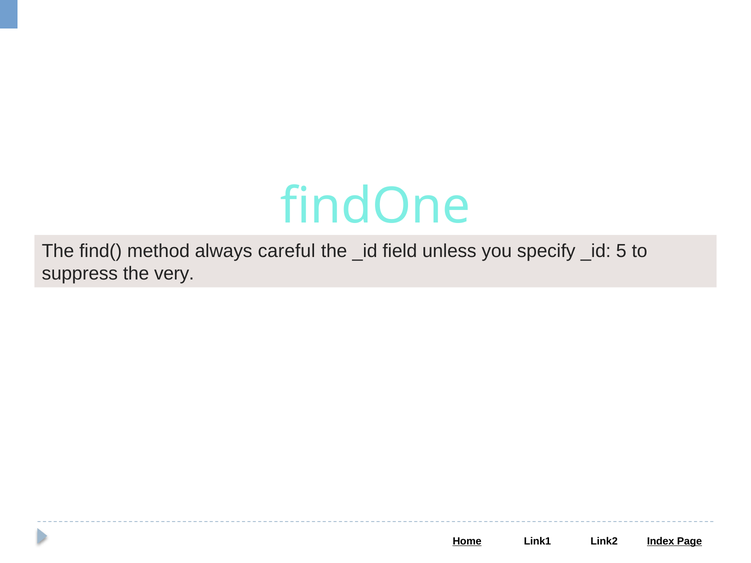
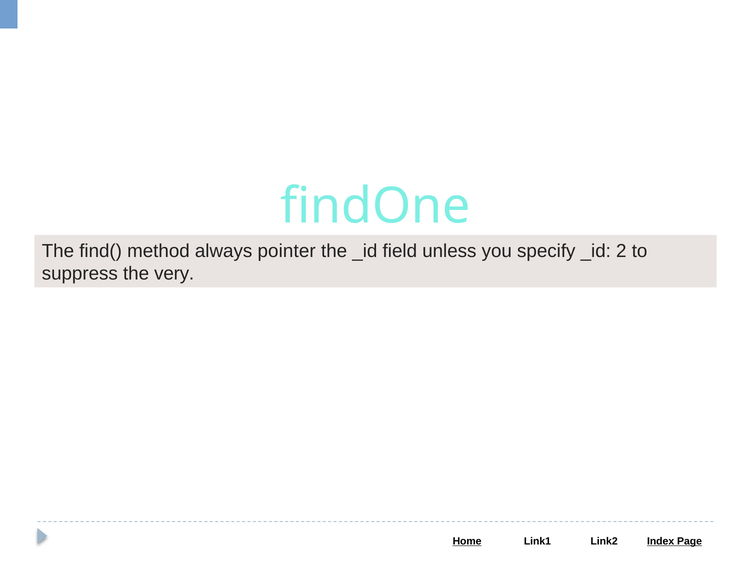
careful: careful -> pointer
5: 5 -> 2
